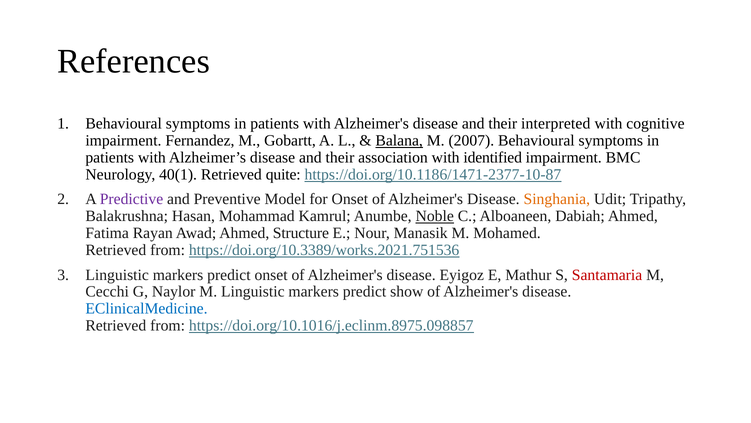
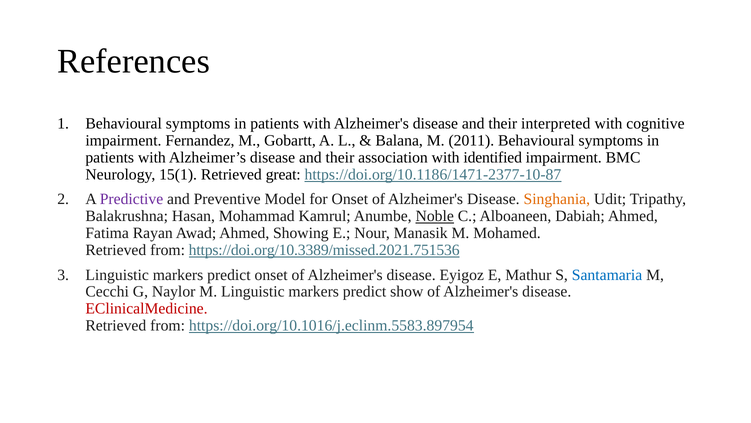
Balana underline: present -> none
2007: 2007 -> 2011
40(1: 40(1 -> 15(1
quite: quite -> great
Structure: Structure -> Showing
https://doi.org/10.3389/works.2021.751536: https://doi.org/10.3389/works.2021.751536 -> https://doi.org/10.3389/missed.2021.751536
Santamaria colour: red -> blue
EClinicalMedicine colour: blue -> red
https://doi.org/10.1016/j.eclinm.8975.098857: https://doi.org/10.1016/j.eclinm.8975.098857 -> https://doi.org/10.1016/j.eclinm.5583.897954
